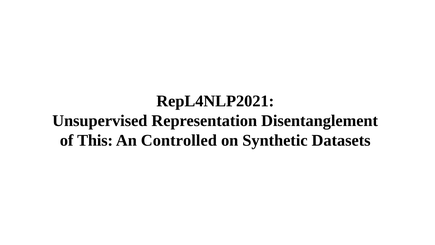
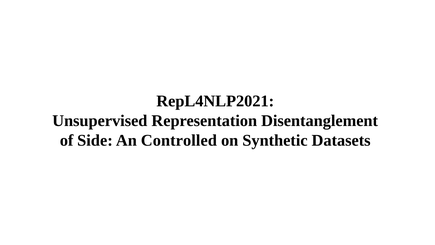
This: This -> Side
